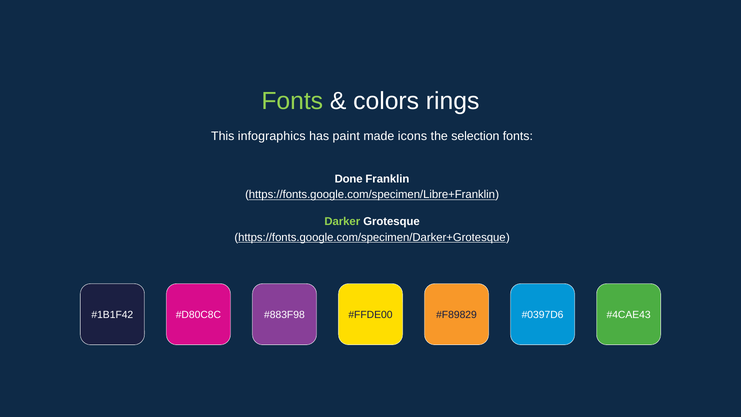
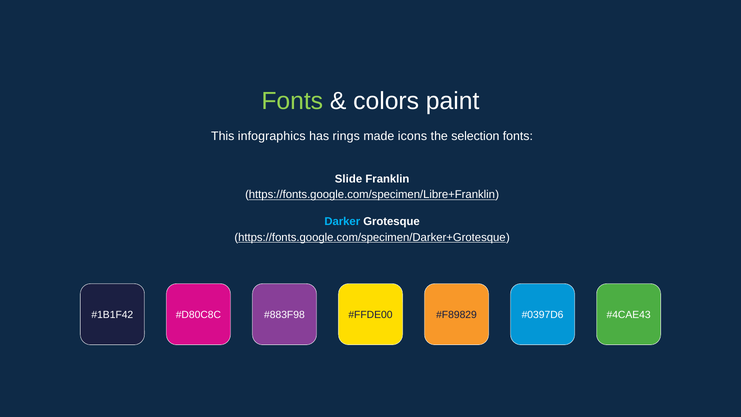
rings: rings -> paint
paint: paint -> rings
Done: Done -> Slide
Darker colour: light green -> light blue
